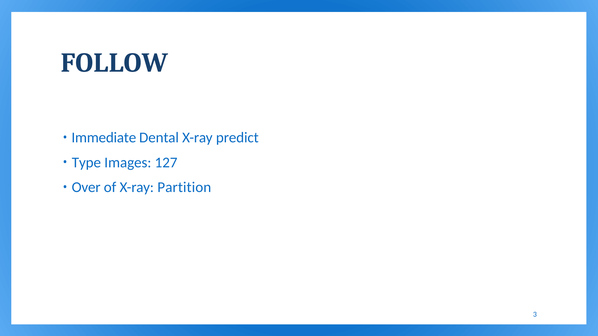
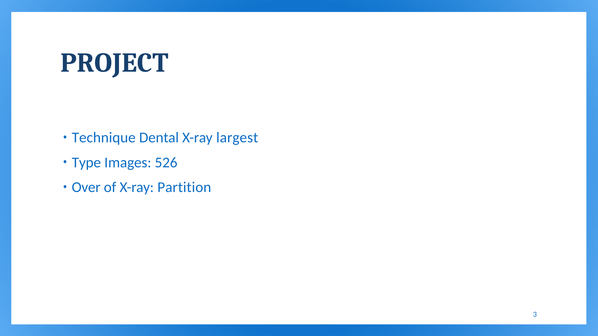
FOLLOW: FOLLOW -> PROJECT
Immediate: Immediate -> Technique
predict: predict -> largest
127: 127 -> 526
